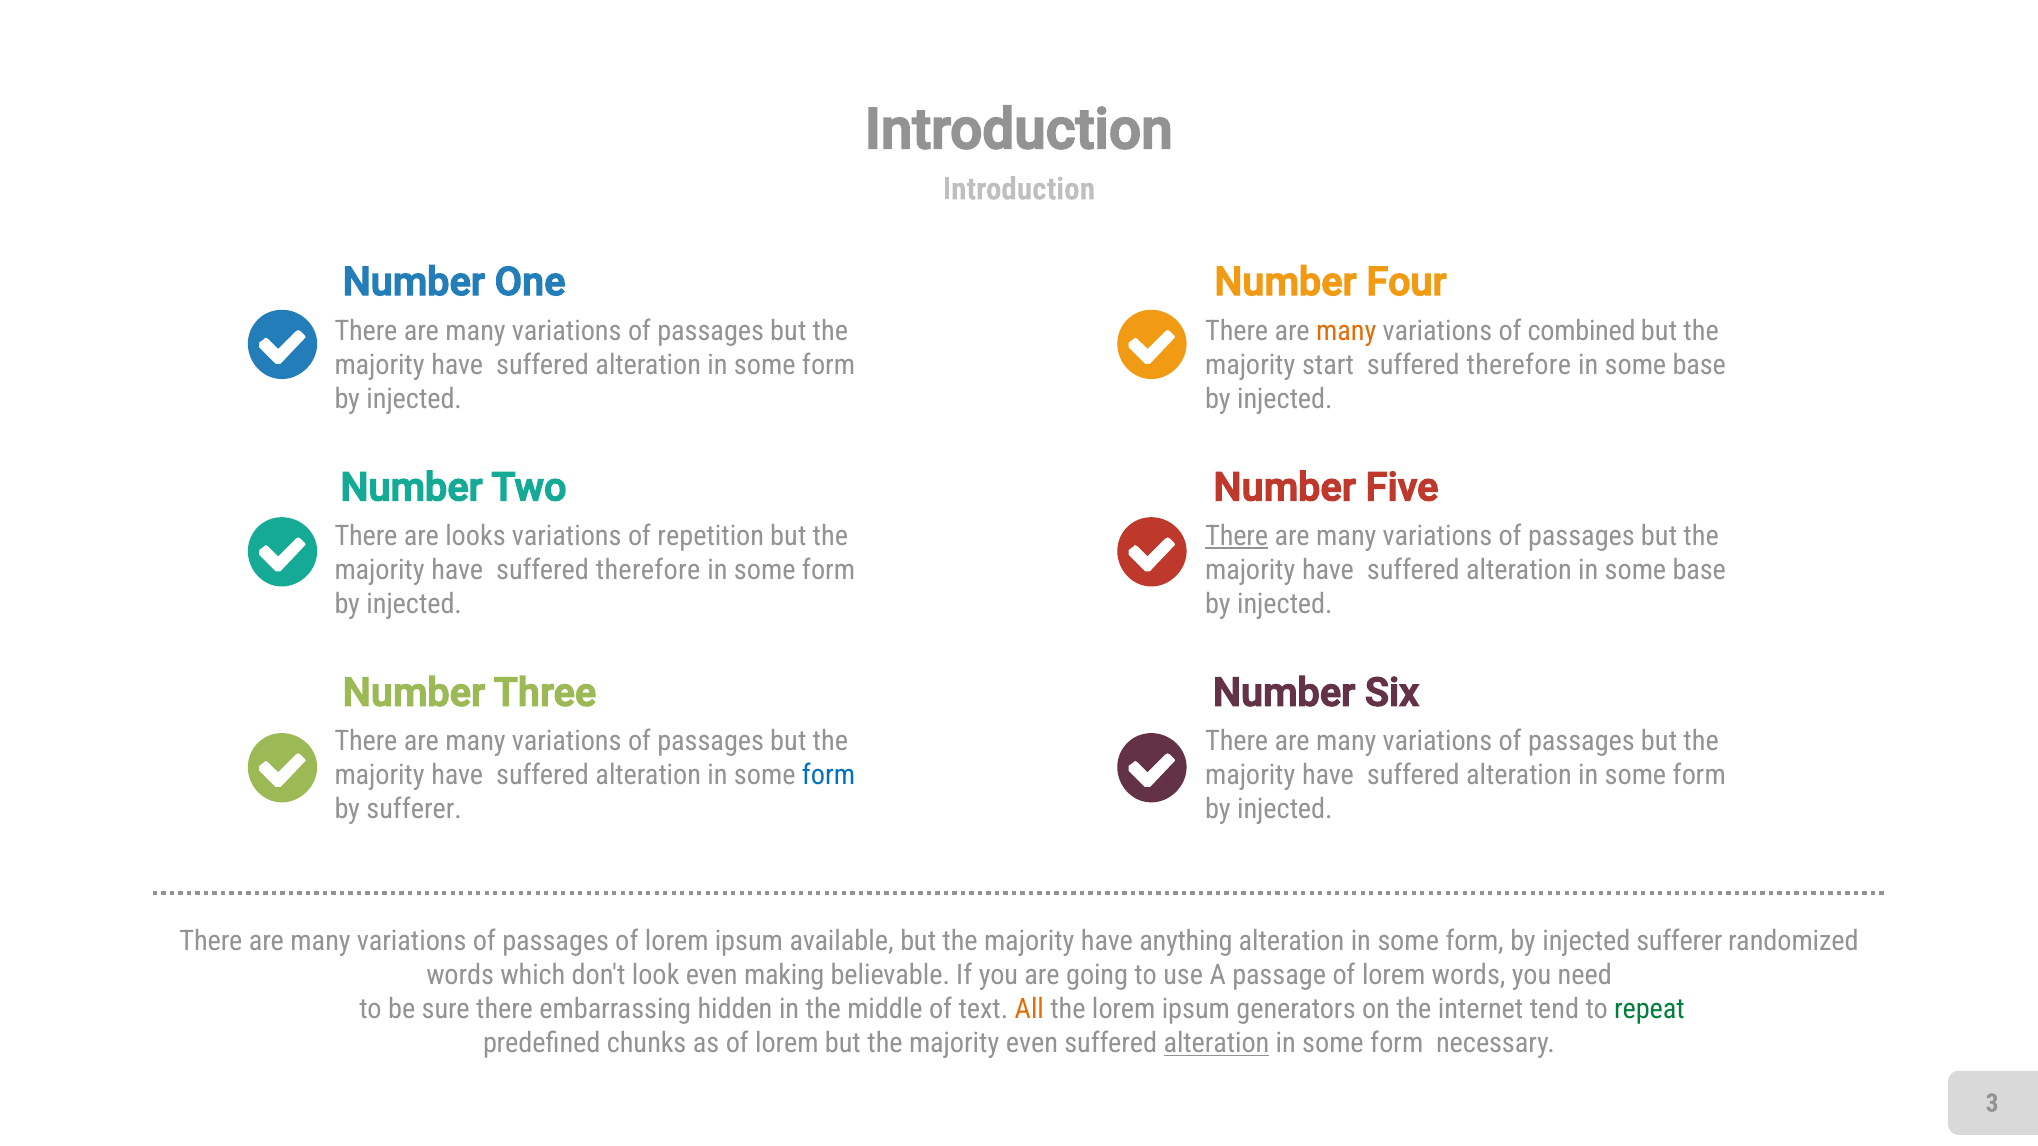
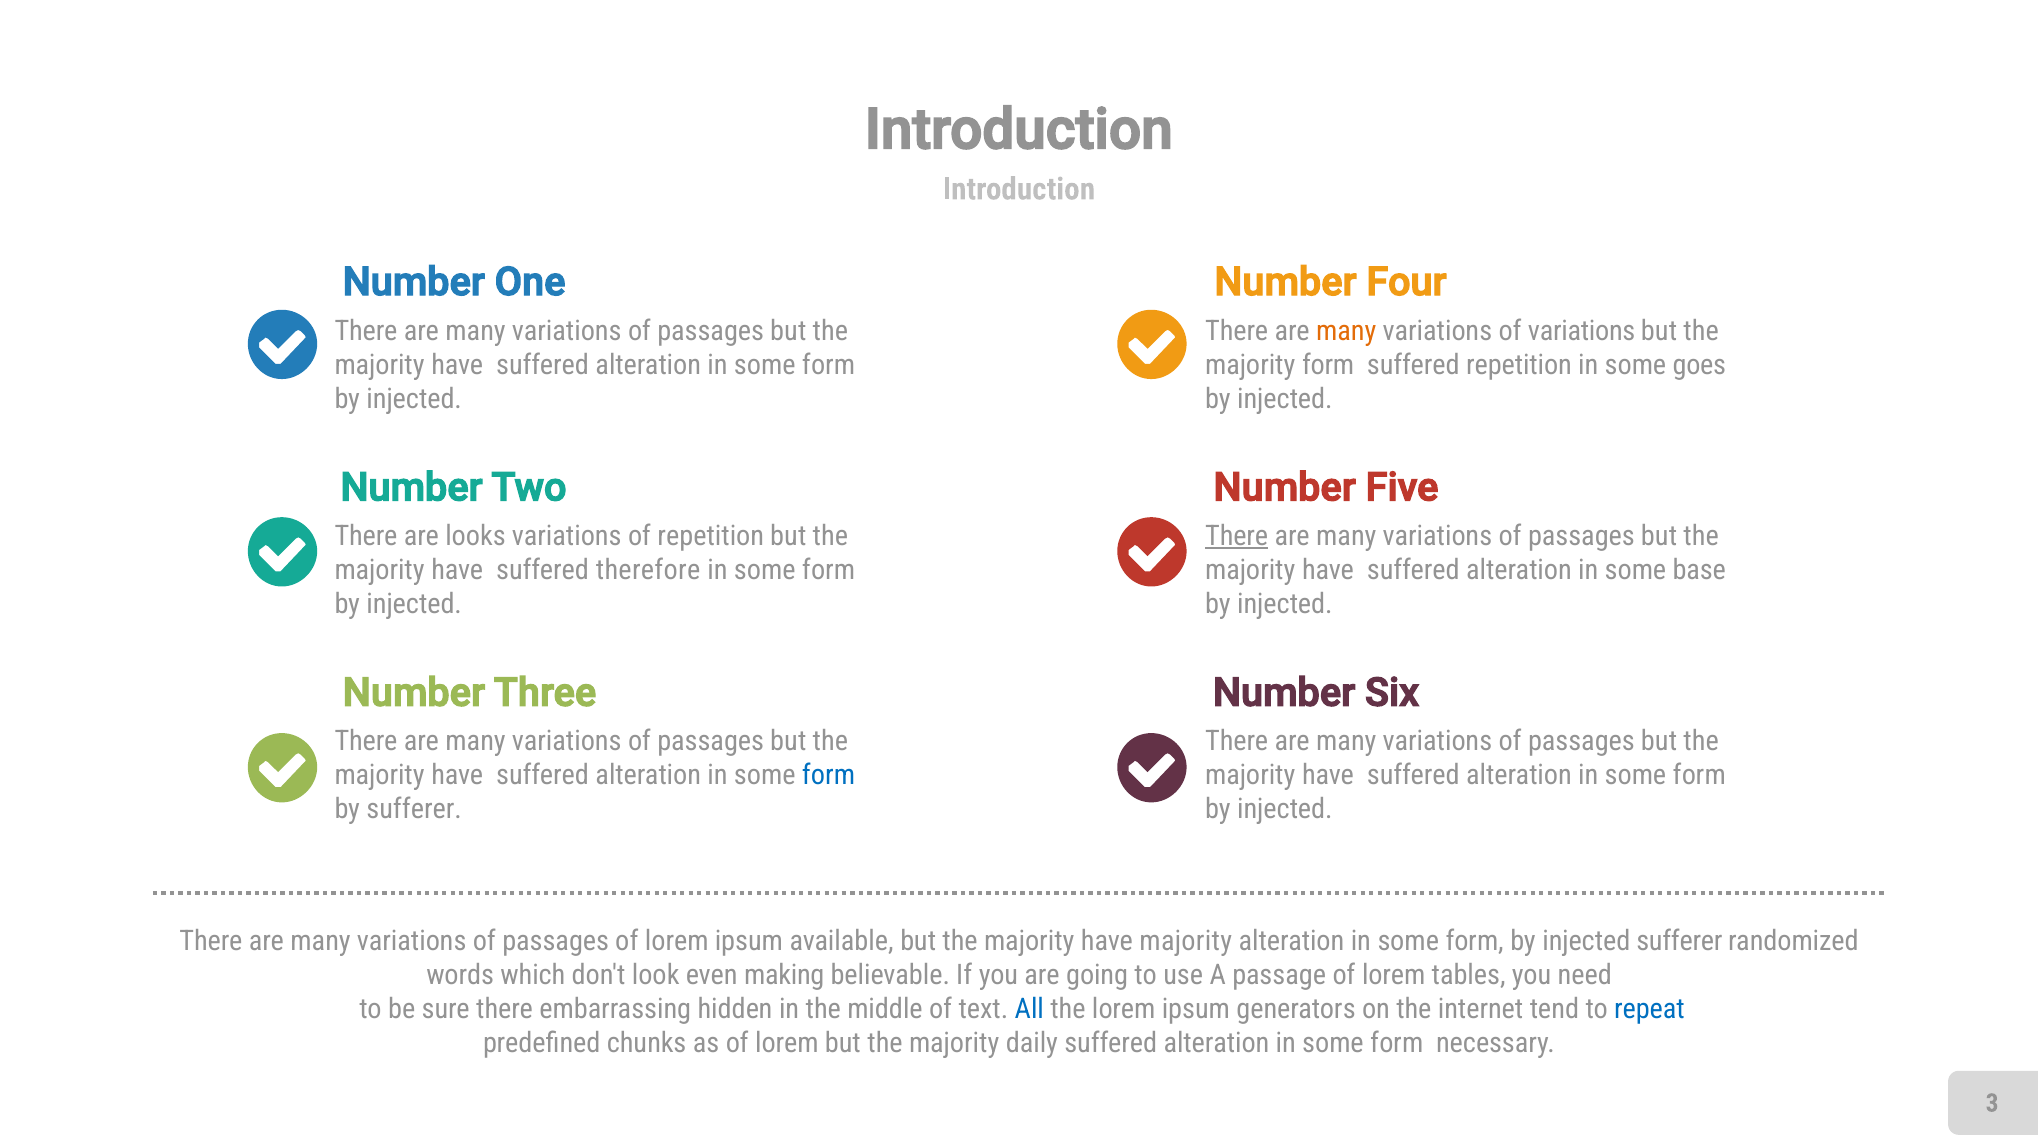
of combined: combined -> variations
majority start: start -> form
therefore at (1519, 365): therefore -> repetition
base at (1699, 365): base -> goes
have anything: anything -> majority
lorem words: words -> tables
All colour: orange -> blue
repeat colour: green -> blue
majority even: even -> daily
alteration at (1217, 1044) underline: present -> none
